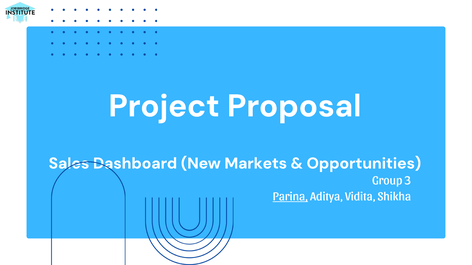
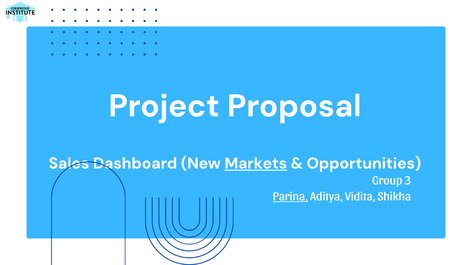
Markets underline: none -> present
